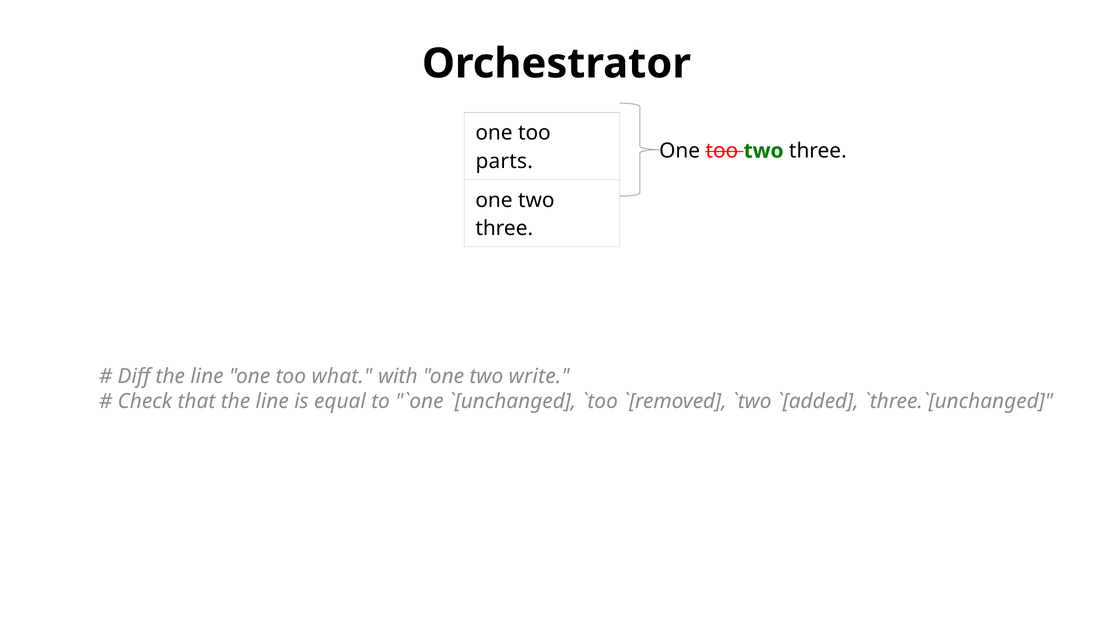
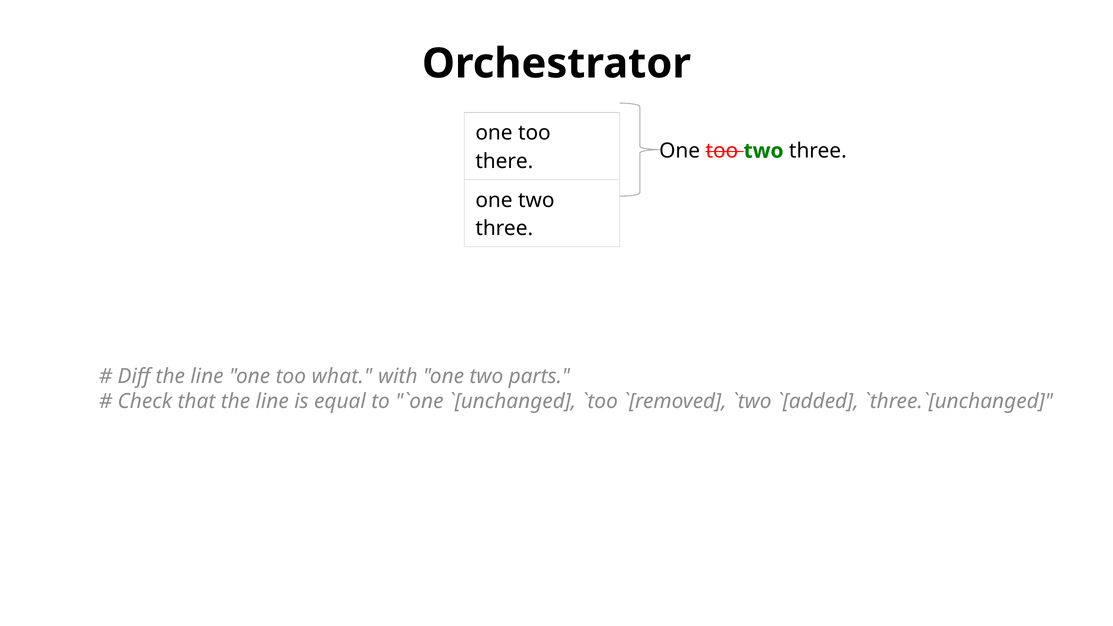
parts: parts -> there
write: write -> parts
